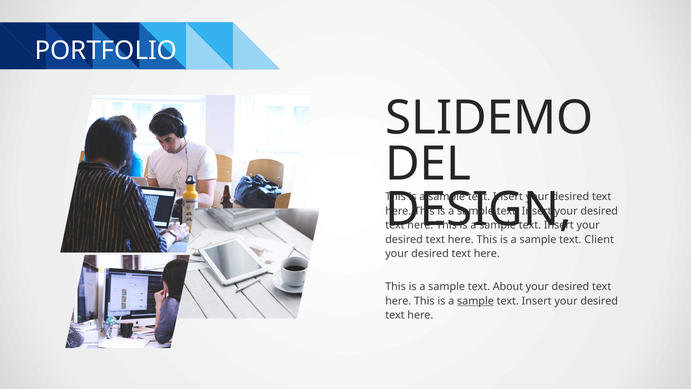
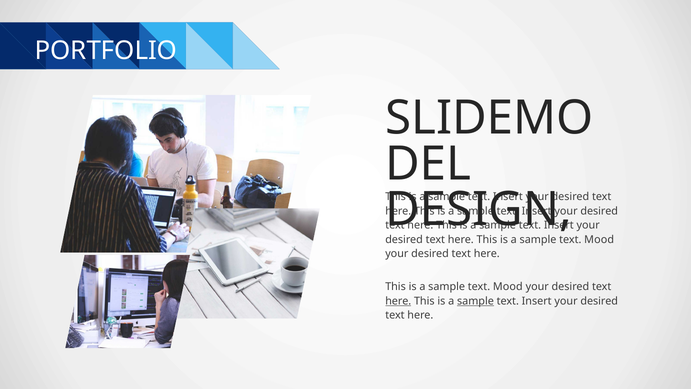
Client at (599, 240): Client -> Mood
About at (508, 287): About -> Mood
here at (398, 301) underline: none -> present
